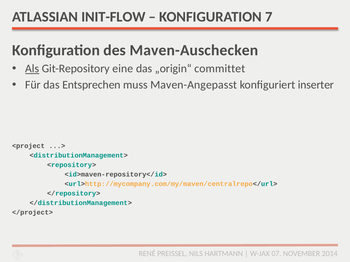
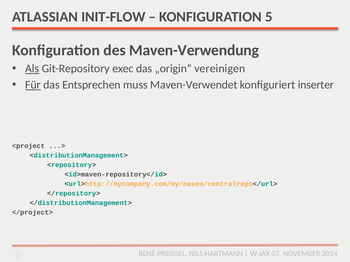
7: 7 -> 5
Maven-Auschecken: Maven-Auschecken -> Maven-Verwendung
eine: eine -> exec
committet: committet -> vereinigen
Für underline: none -> present
Maven-Angepasst: Maven-Angepasst -> Maven-Verwendet
